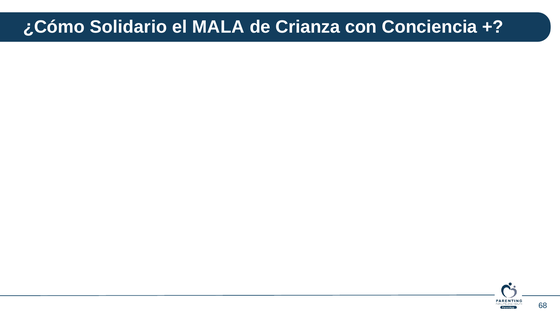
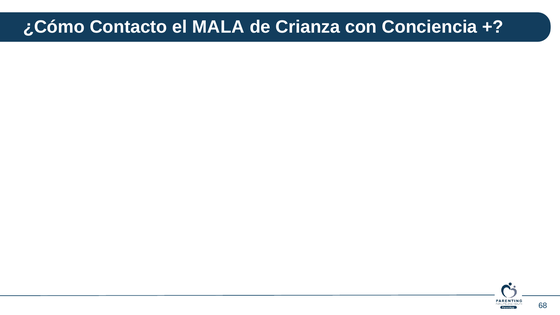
Solidario: Solidario -> Contacto
